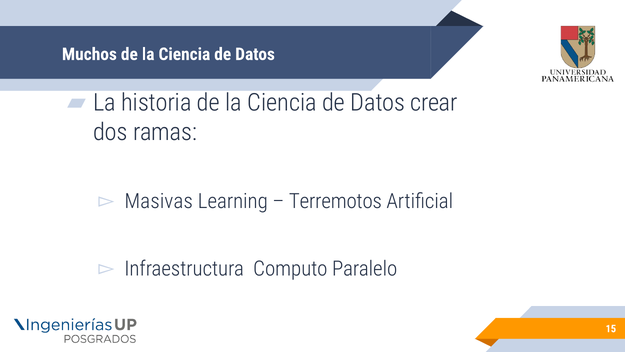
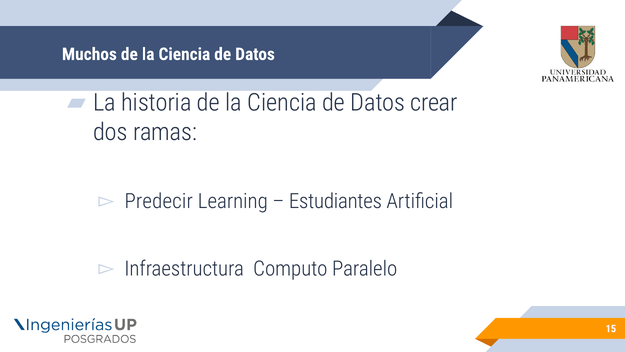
Masivas: Masivas -> Predecir
Terremotos: Terremotos -> Estudiantes
